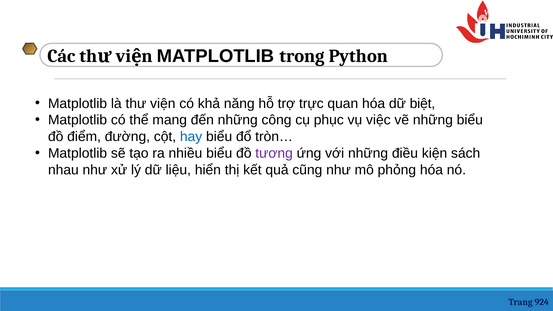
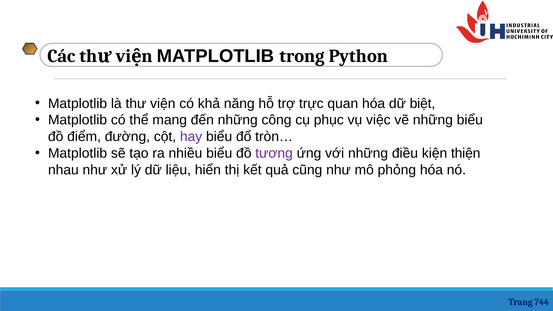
hay colour: blue -> purple
sách: sách -> thiện
924: 924 -> 744
